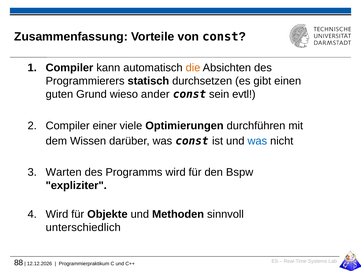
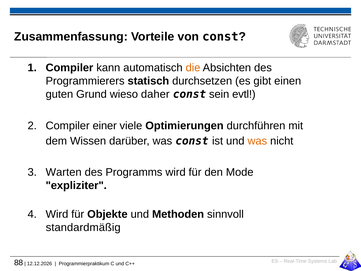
ander: ander -> daher
was at (257, 141) colour: blue -> orange
Bspw: Bspw -> Mode
unterschiedlich: unterschiedlich -> standardmäßig
